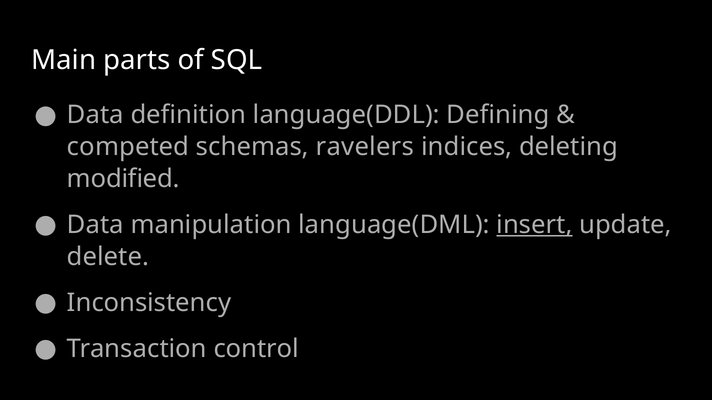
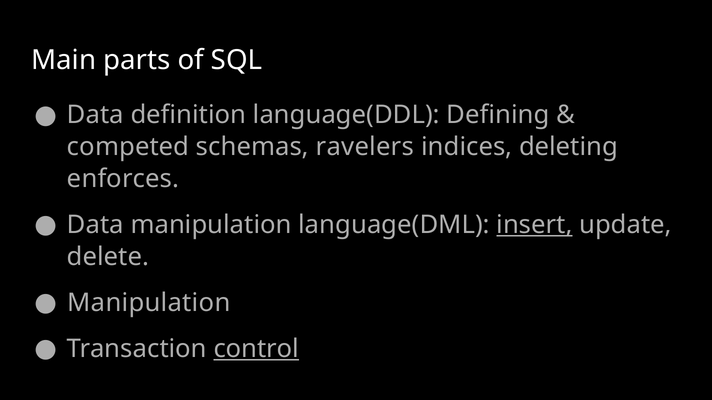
modified: modified -> enforces
Inconsistency at (149, 303): Inconsistency -> Manipulation
control underline: none -> present
